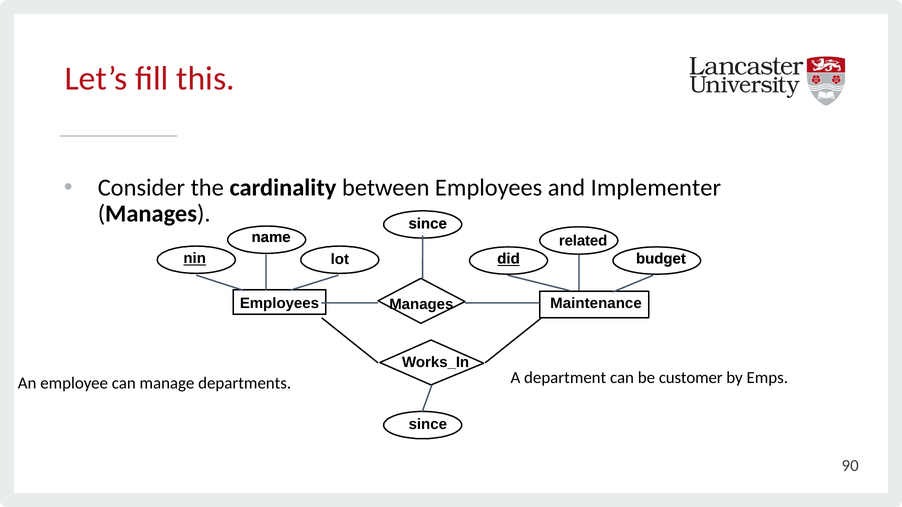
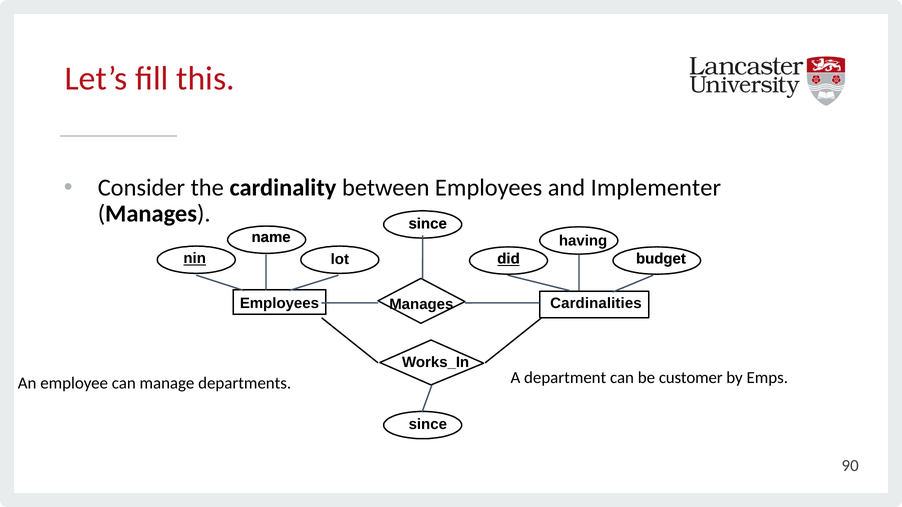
related: related -> having
Maintenance: Maintenance -> Cardinalities
